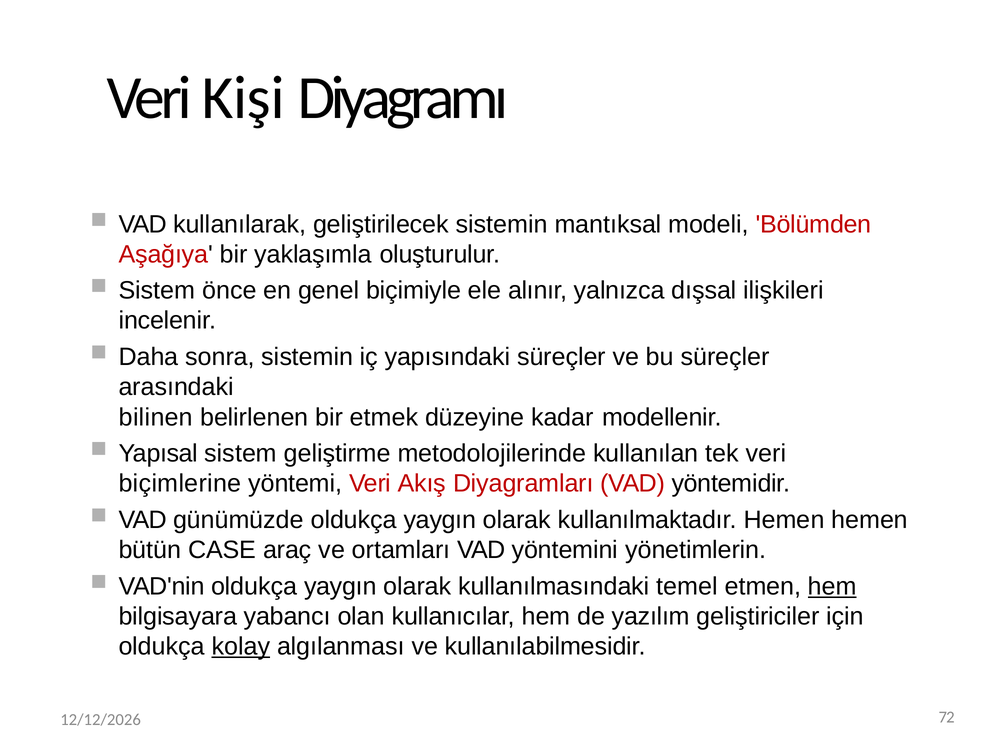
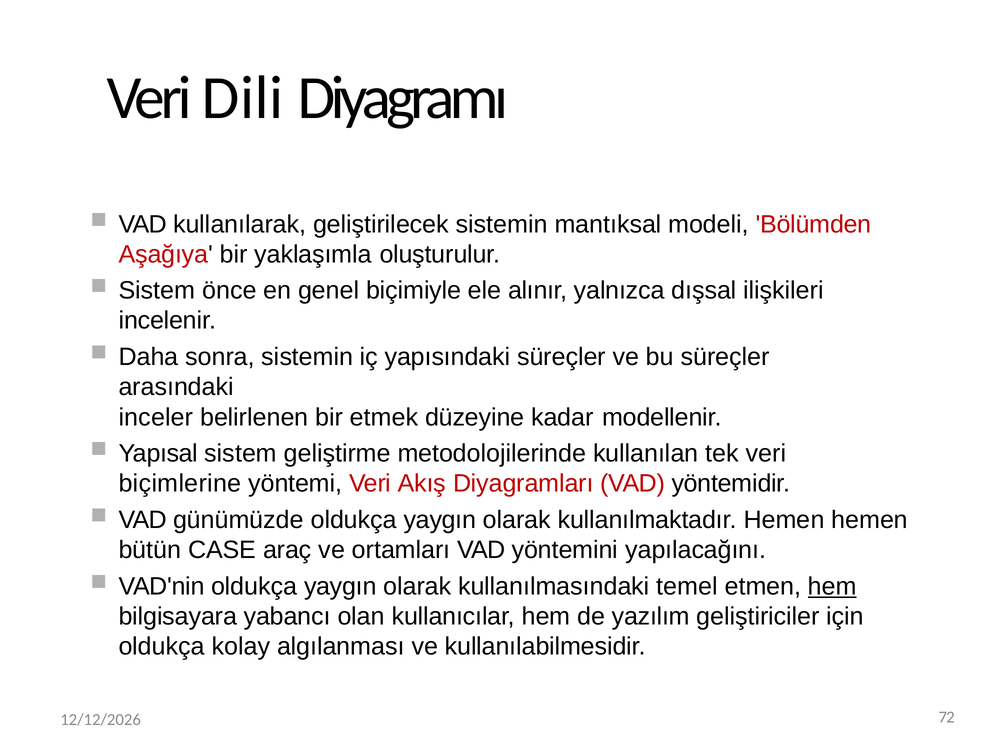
Kişi: Kişi -> Dili
bilinen: bilinen -> inceler
yönetimlerin: yönetimlerin -> yapılacağını
kolay underline: present -> none
